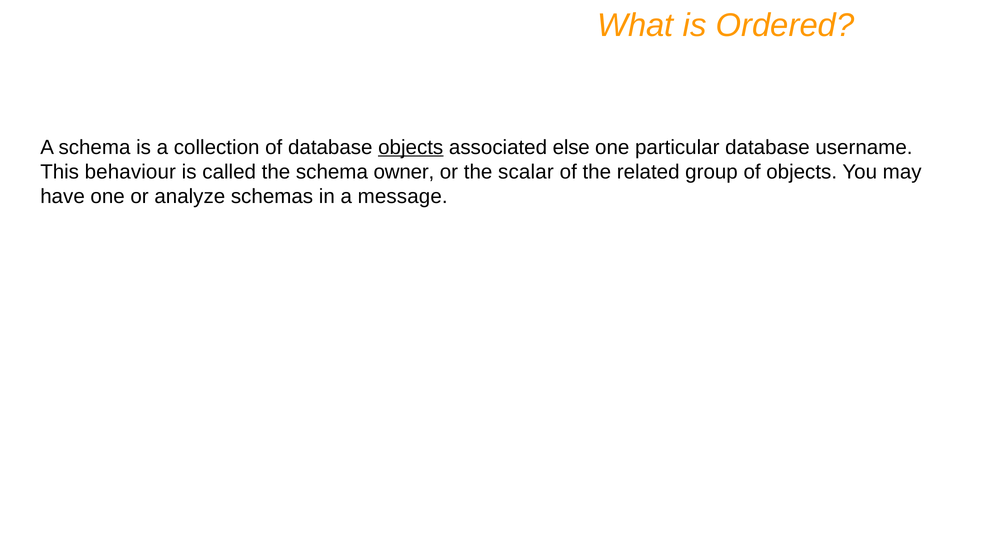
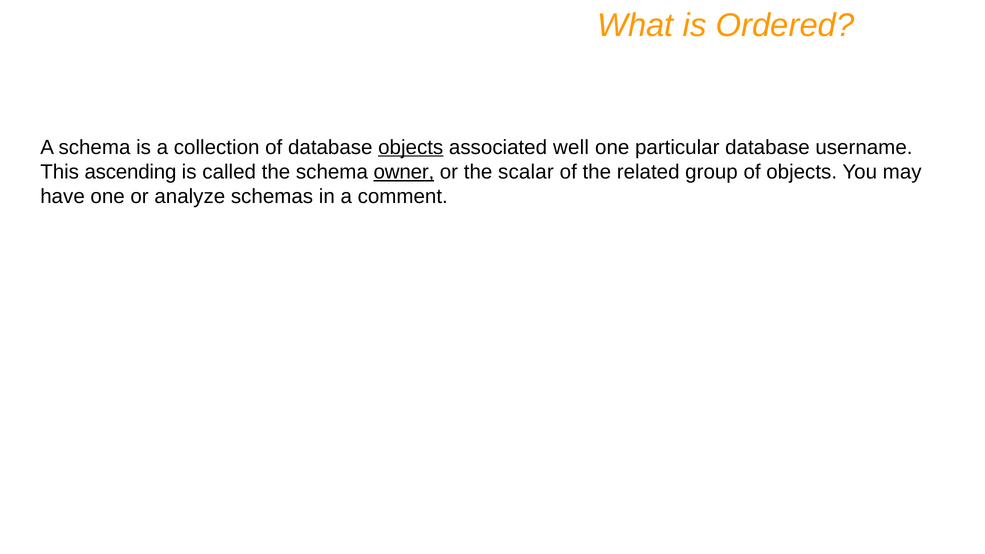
else: else -> well
behaviour: behaviour -> ascending
owner underline: none -> present
message: message -> comment
